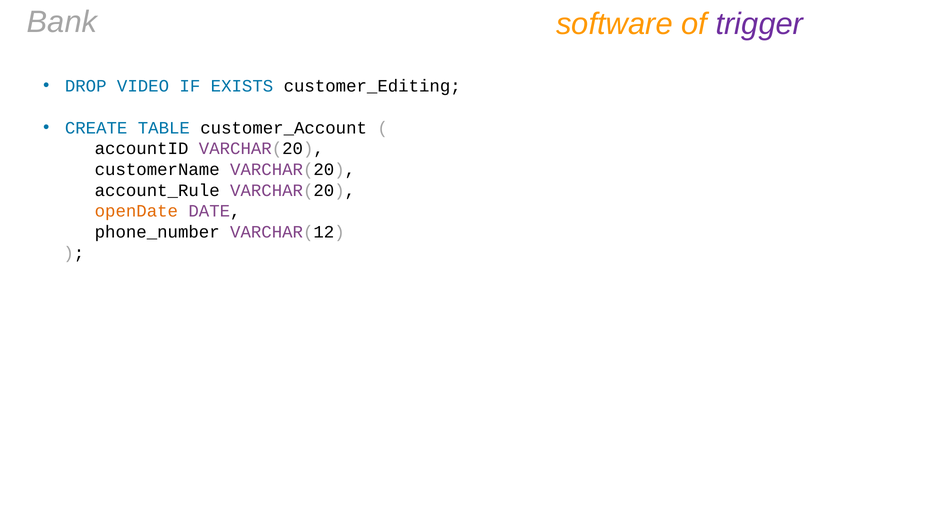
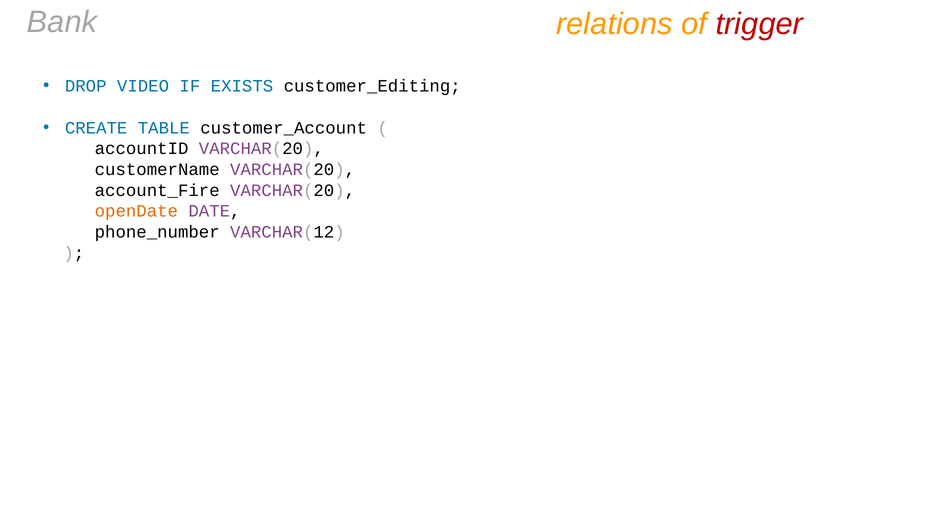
software: software -> relations
trigger colour: purple -> red
account_Rule: account_Rule -> account_Fire
